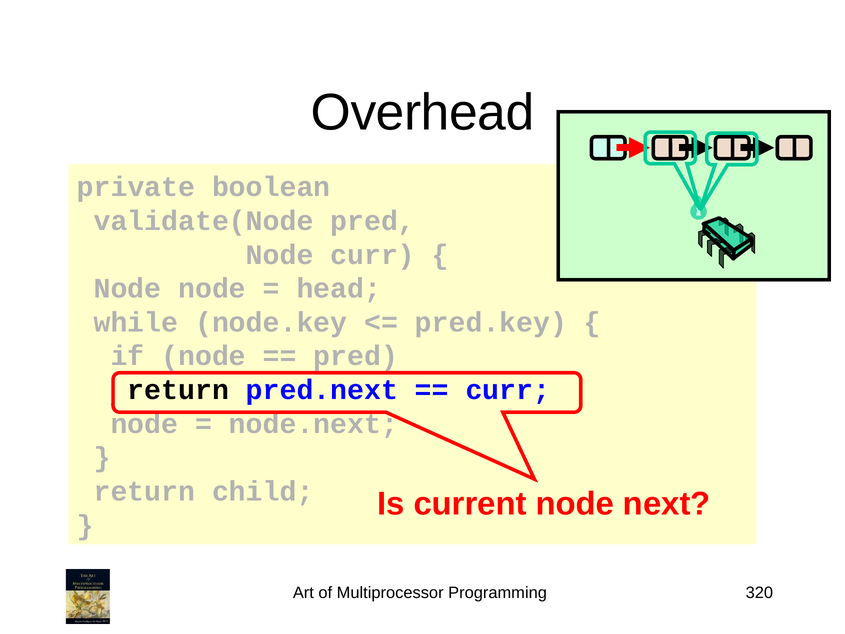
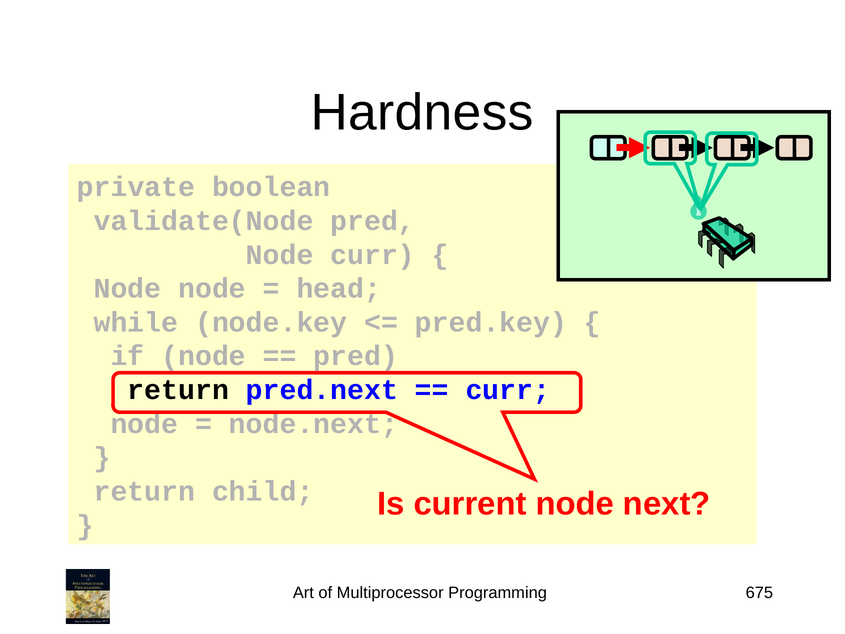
Overhead: Overhead -> Hardness
320: 320 -> 675
